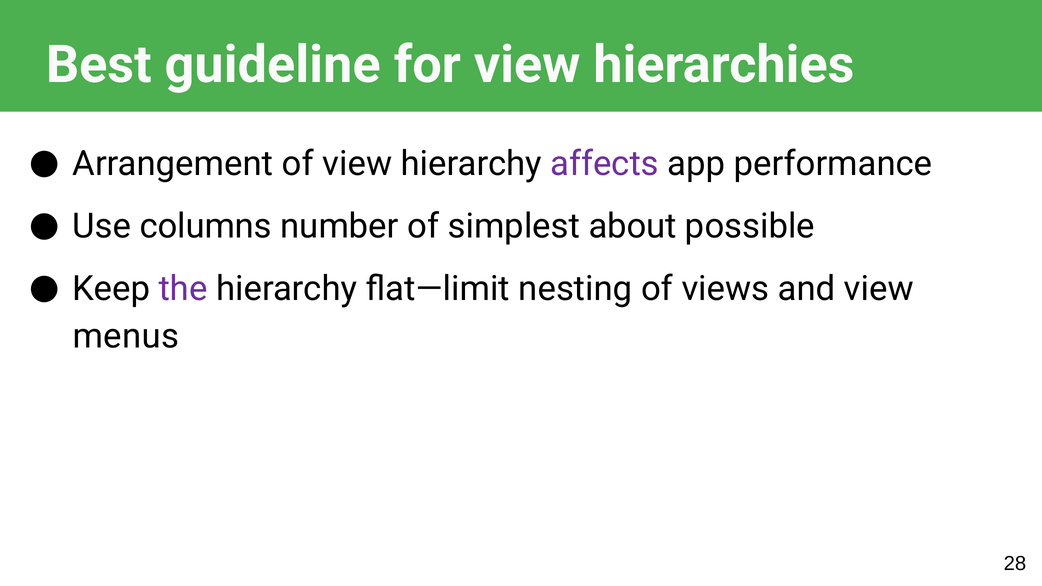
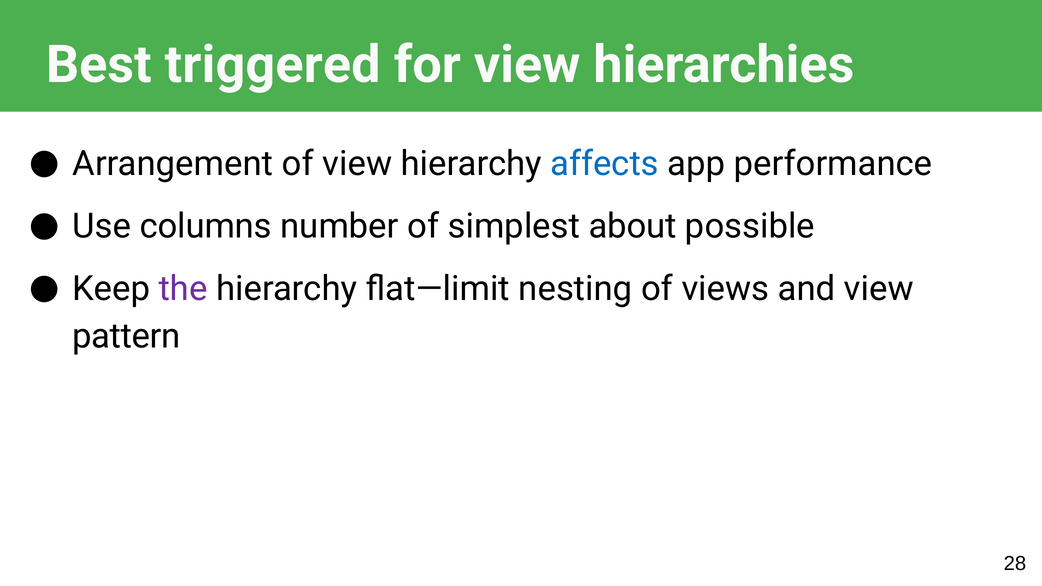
guideline: guideline -> triggered
affects colour: purple -> blue
menus: menus -> pattern
